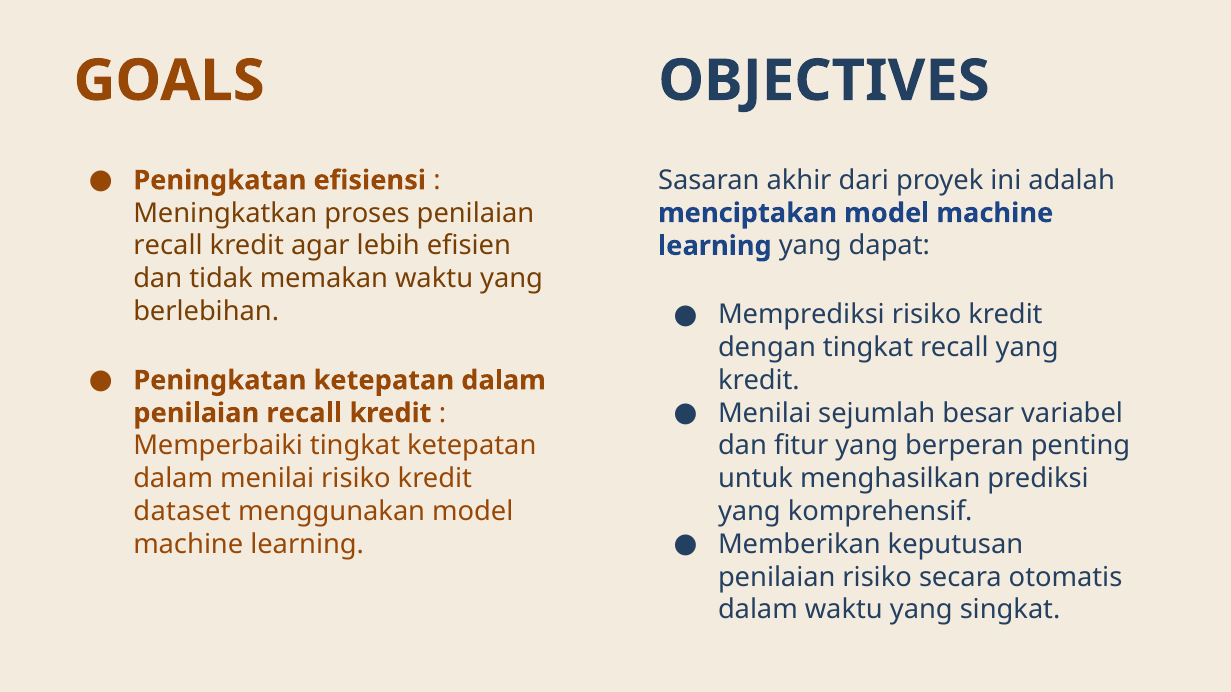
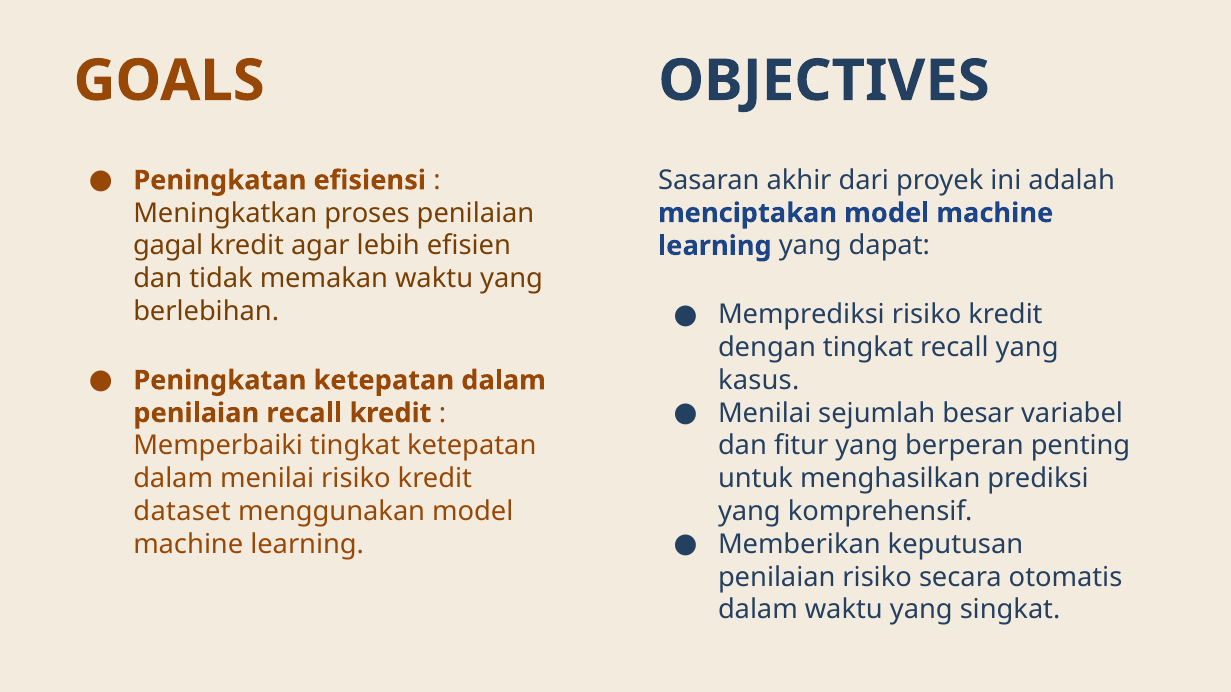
recall at (168, 246): recall -> gagal
kredit at (759, 381): kredit -> kasus
